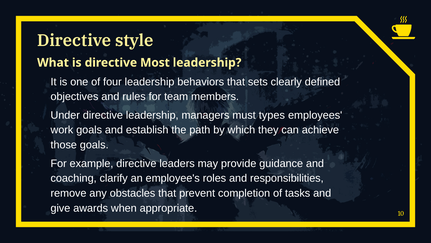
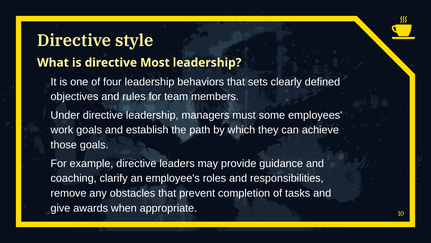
types: types -> some
